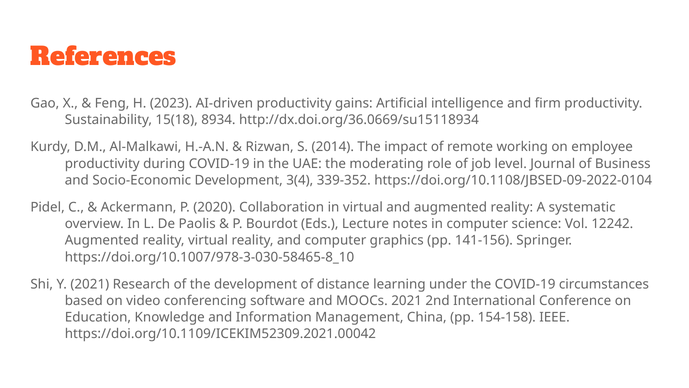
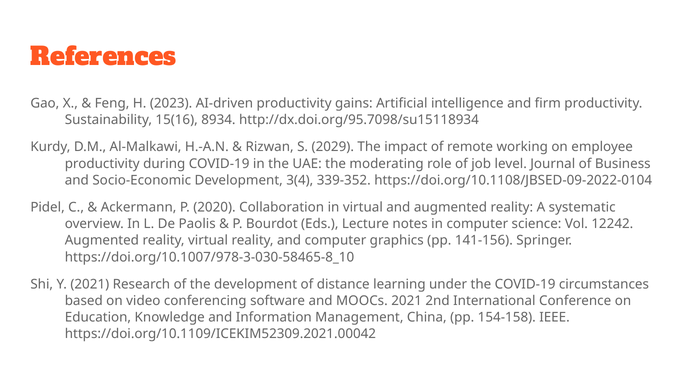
15(18: 15(18 -> 15(16
http://dx.doi.org/36.0669/su15118934: http://dx.doi.org/36.0669/su15118934 -> http://dx.doi.org/95.7098/su15118934
2014: 2014 -> 2029
